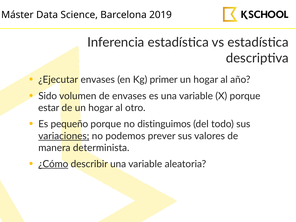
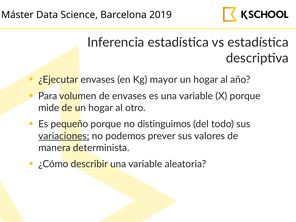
primer: primer -> mayor
Sido: Sido -> Para
estar: estar -> mide
¿Cómo underline: present -> none
